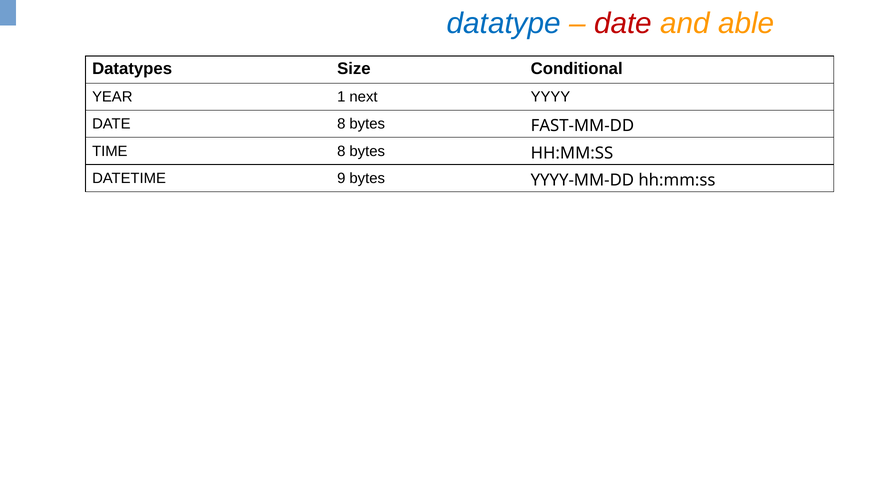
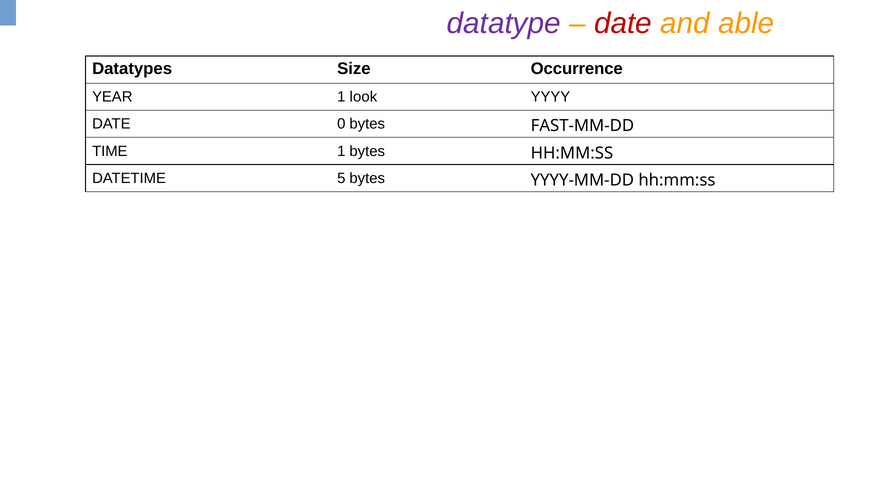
datatype colour: blue -> purple
Conditional: Conditional -> Occurrence
next: next -> look
DATE 8: 8 -> 0
TIME 8: 8 -> 1
9: 9 -> 5
